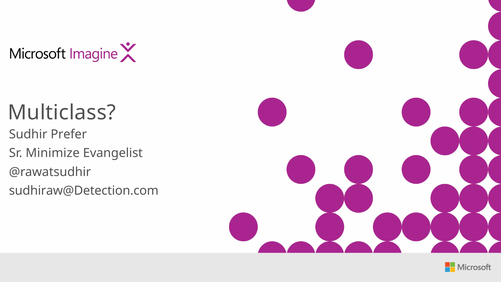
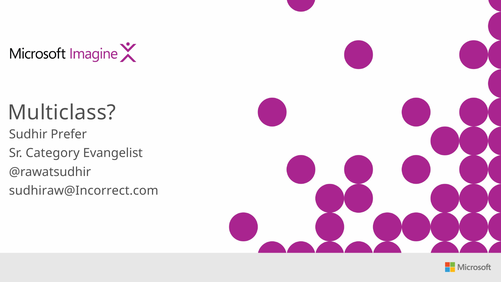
Minimize: Minimize -> Category
sudhiraw@Detection.com: sudhiraw@Detection.com -> sudhiraw@Incorrect.com
